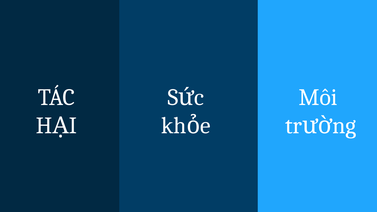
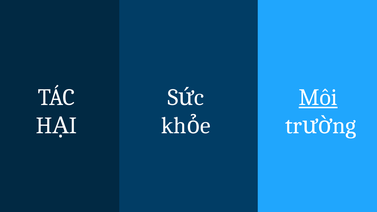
Môi underline: none -> present
